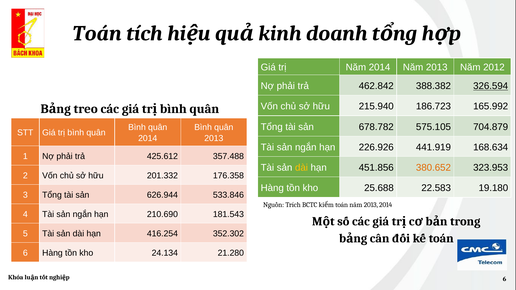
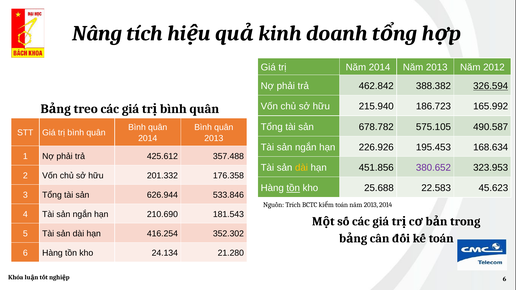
Toán at (97, 33): Toán -> Nâng
704.879: 704.879 -> 490.587
441.919: 441.919 -> 195.453
380.652 colour: orange -> purple
tồn at (293, 188) underline: none -> present
19.180: 19.180 -> 45.623
